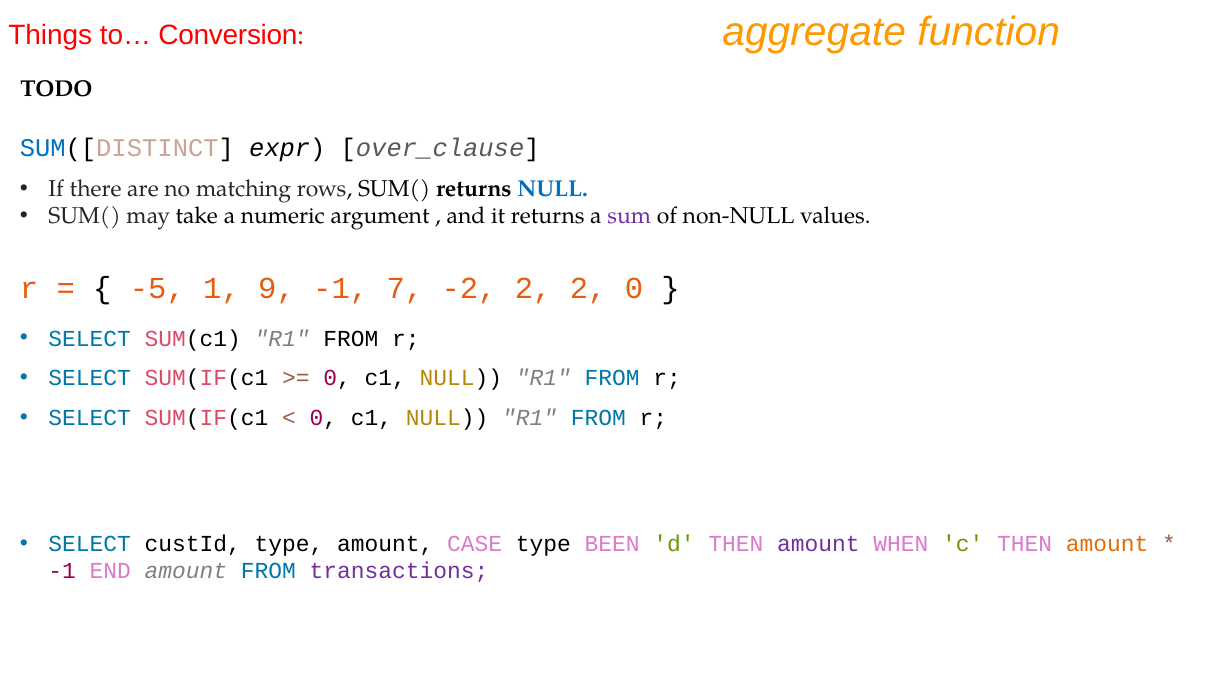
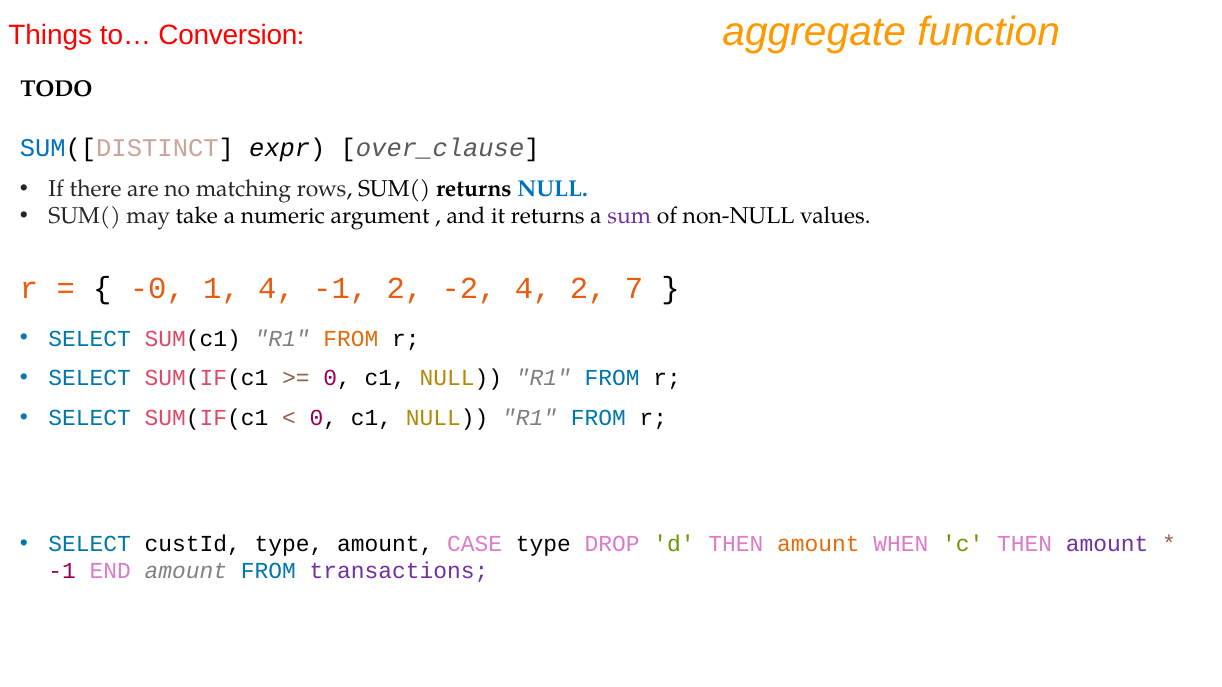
-5: -5 -> -0
1 9: 9 -> 4
-1 7: 7 -> 2
-2 2: 2 -> 4
2 0: 0 -> 7
FROM at (351, 339) colour: black -> orange
BEEN: BEEN -> DROP
amount at (818, 544) colour: purple -> orange
amount at (1107, 544) colour: orange -> purple
